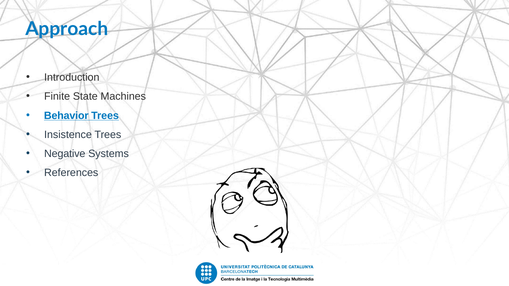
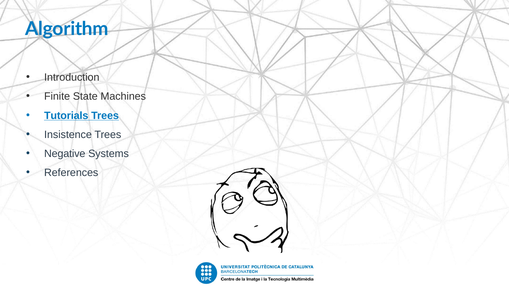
Approach: Approach -> Algorithm
Behavior: Behavior -> Tutorials
